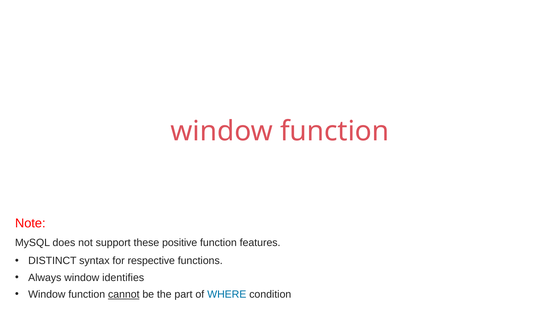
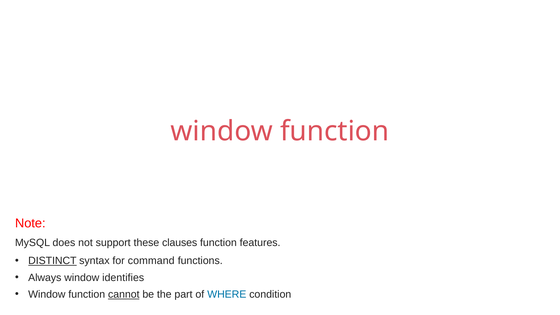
positive: positive -> clauses
DISTINCT underline: none -> present
respective: respective -> command
